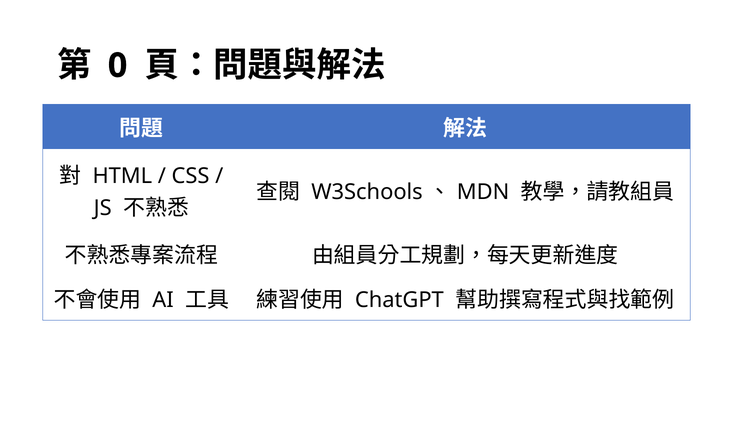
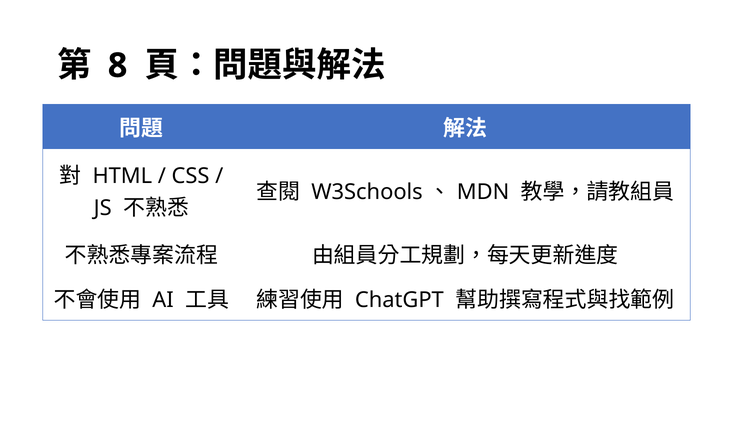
0: 0 -> 8
